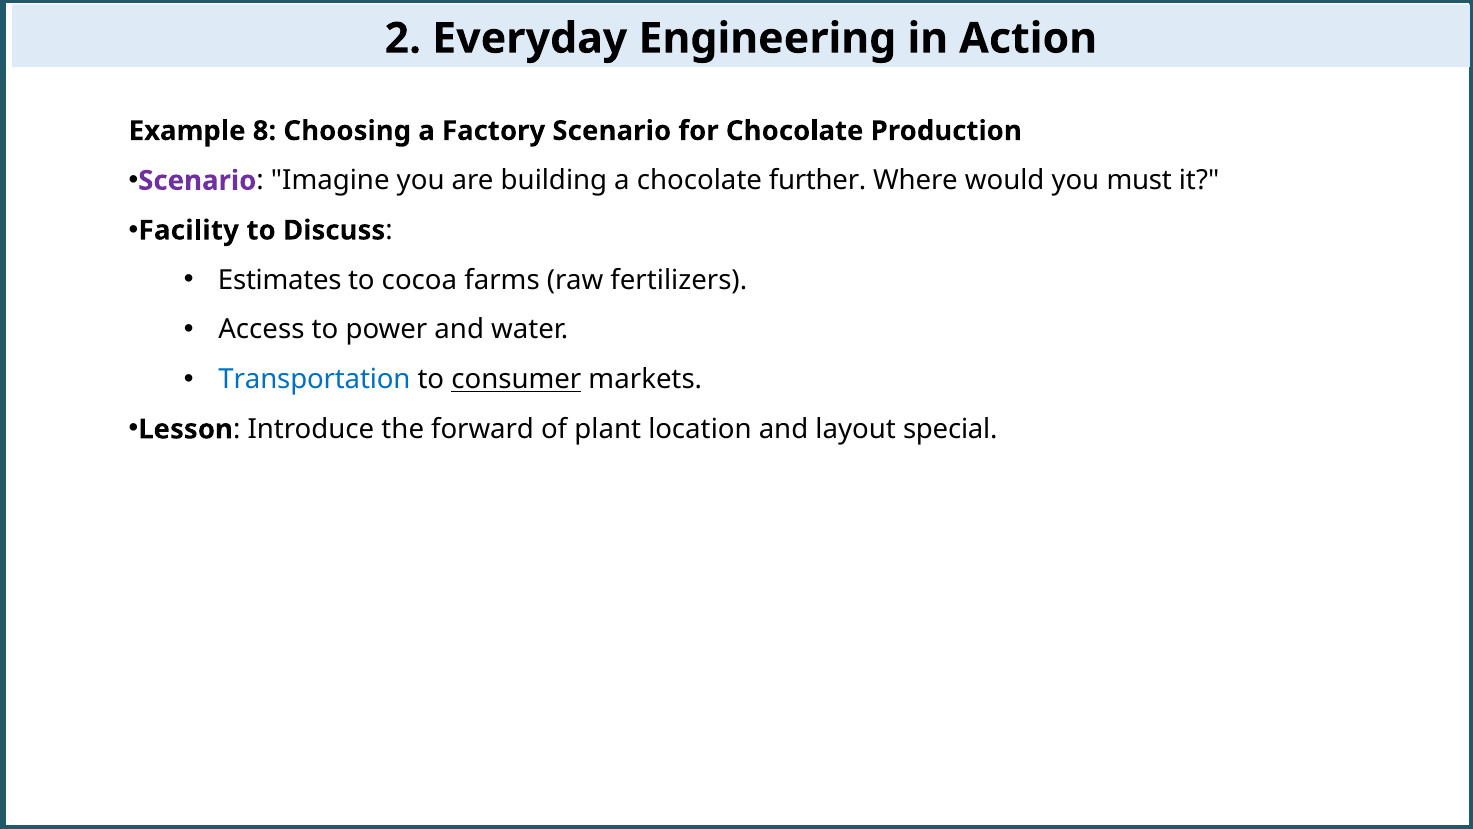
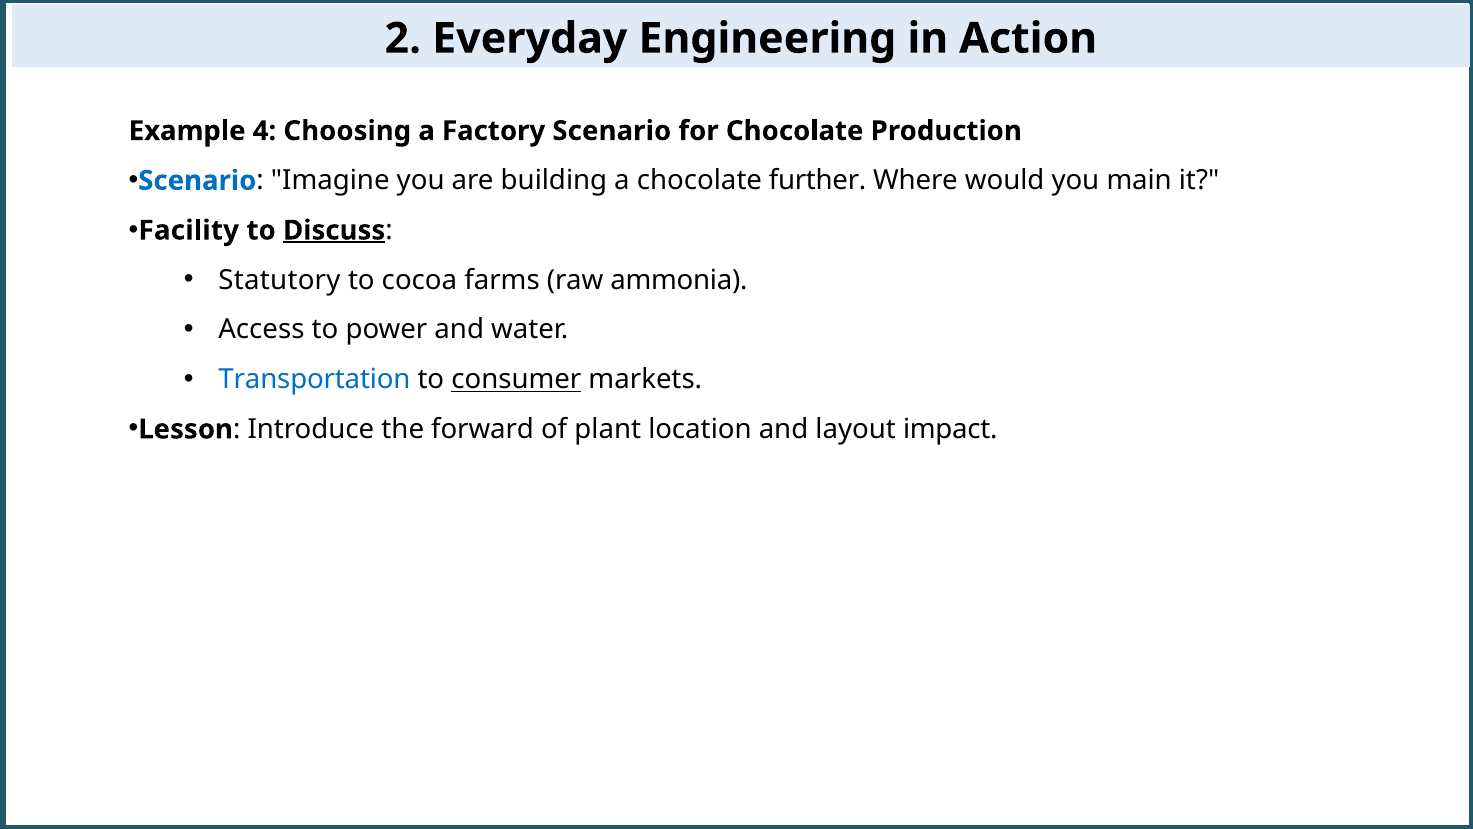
8: 8 -> 4
Scenario at (197, 181) colour: purple -> blue
must: must -> main
Discuss underline: none -> present
Estimates: Estimates -> Statutory
fertilizers: fertilizers -> ammonia
special: special -> impact
